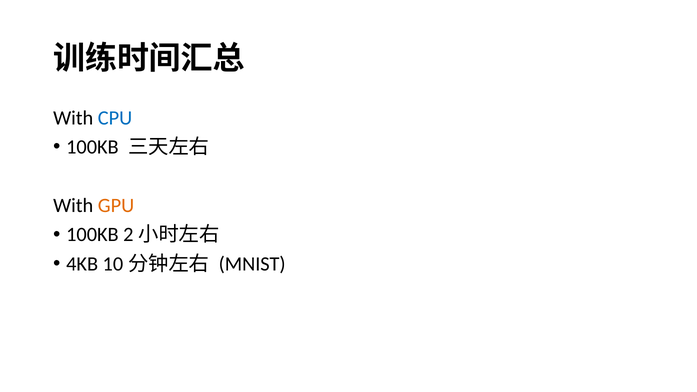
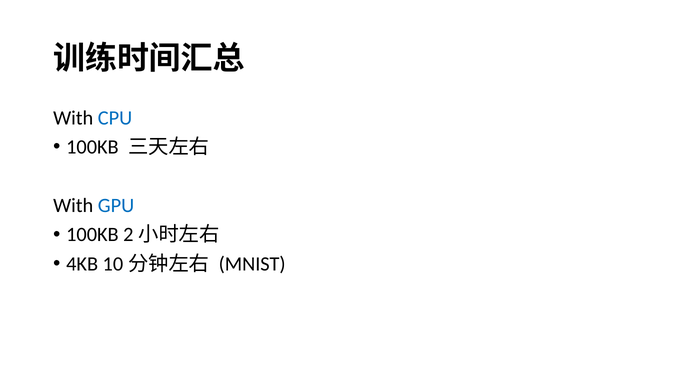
GPU colour: orange -> blue
